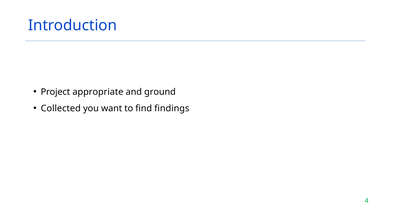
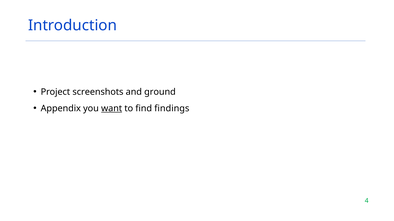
appropriate: appropriate -> screenshots
Collected: Collected -> Appendix
want underline: none -> present
